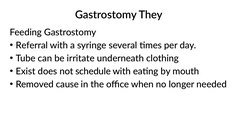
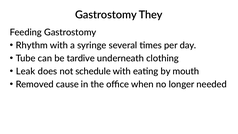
Referral: Referral -> Rhythm
irritate: irritate -> tardive
Exist: Exist -> Leak
